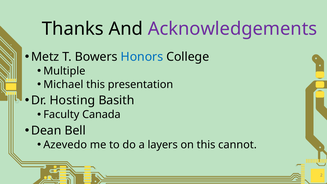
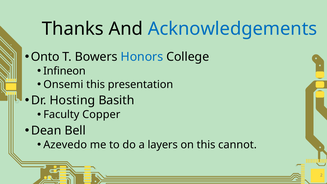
Acknowledgements colour: purple -> blue
Metz: Metz -> Onto
Multiple: Multiple -> Infineon
Michael: Michael -> Onsemi
Canada: Canada -> Copper
